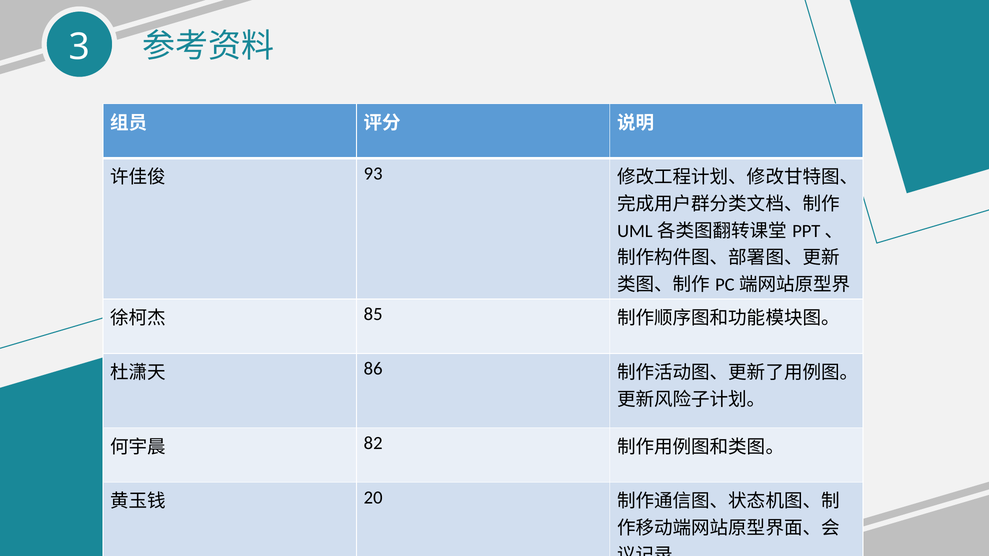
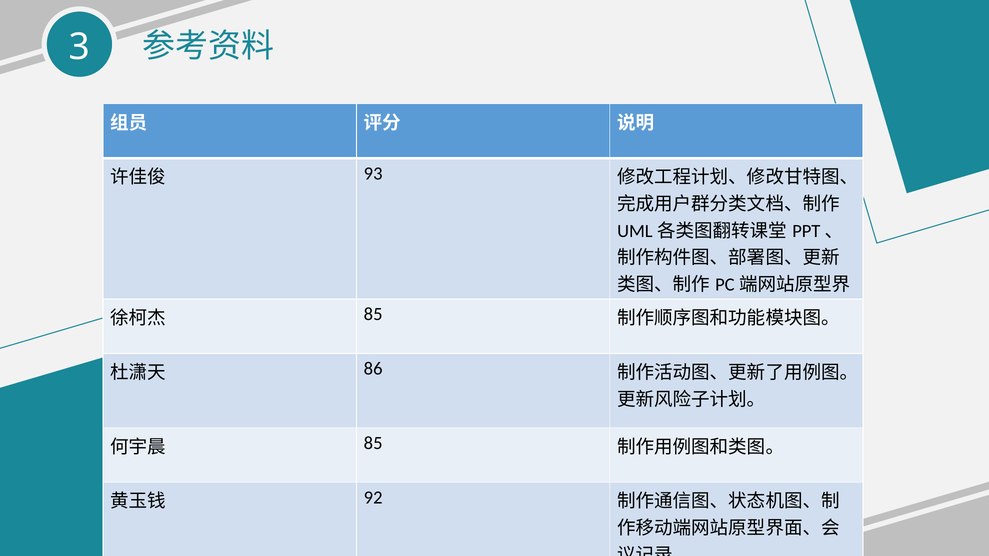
82 at (373, 443): 82 -> 85
20: 20 -> 92
